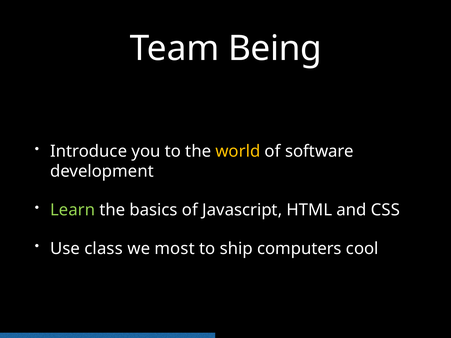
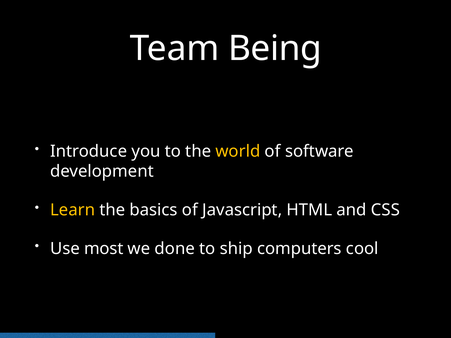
Learn colour: light green -> yellow
class: class -> most
most: most -> done
